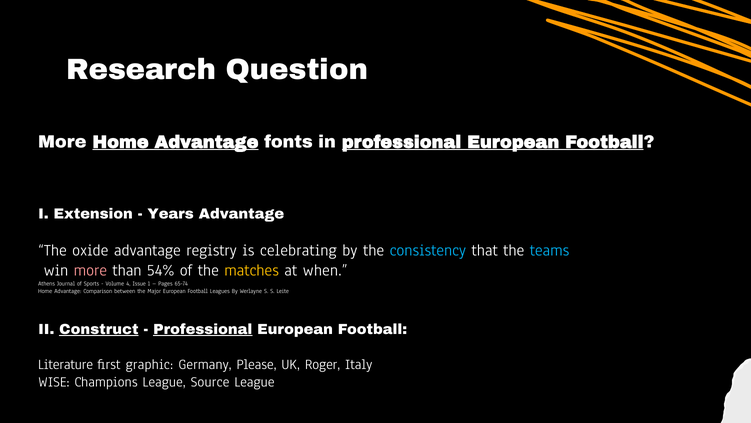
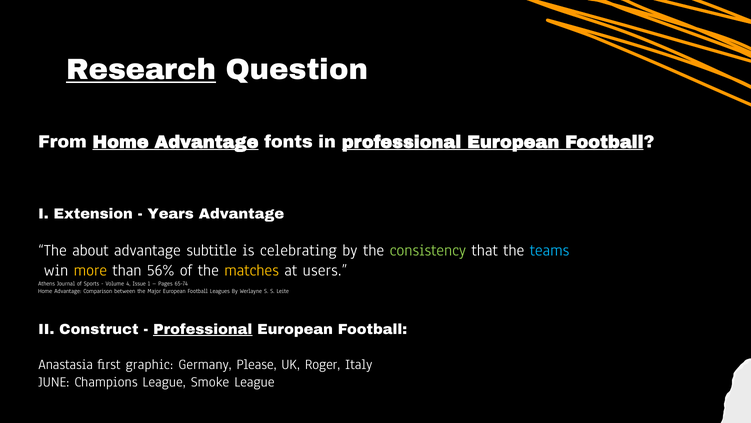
Research underline: none -> present
More at (62, 142): More -> From
oxide: oxide -> about
registry: registry -> subtitle
consistency colour: light blue -> light green
more at (90, 270) colour: pink -> yellow
54%: 54% -> 56%
when: when -> users
Construct underline: present -> none
Literature: Literature -> Anastasia
WISE: WISE -> JUNE
Source: Source -> Smoke
